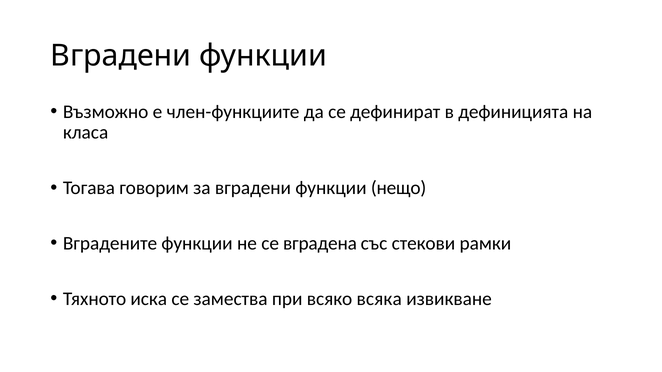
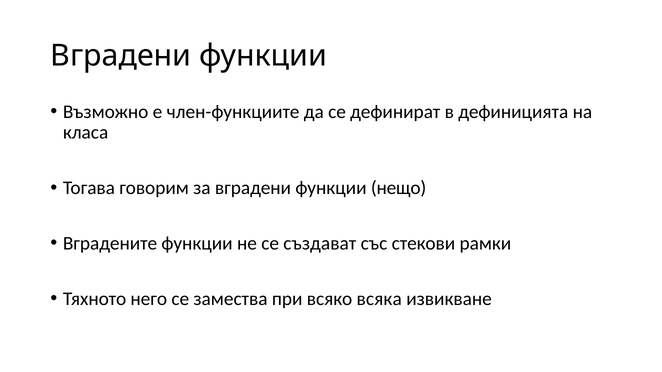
вградена: вградена -> създават
иска: иска -> него
